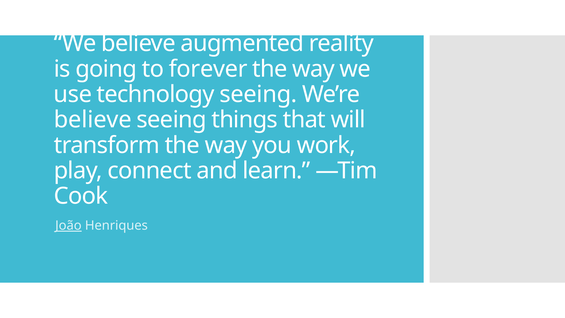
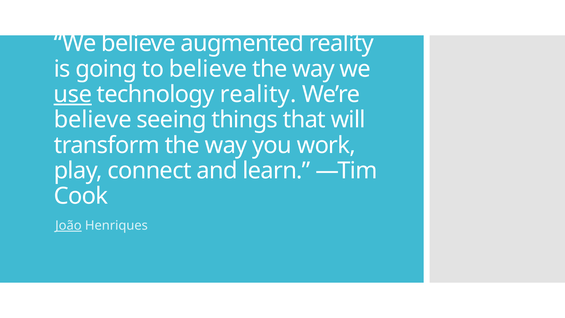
to forever: forever -> believe
use underline: none -> present
technology seeing: seeing -> reality
